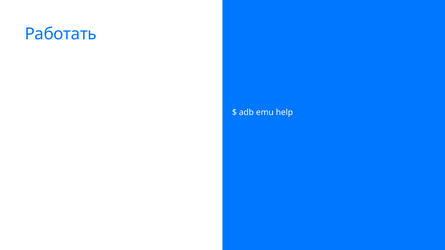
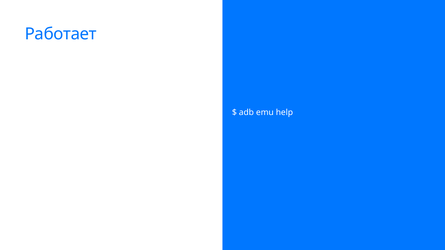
Работать: Работать -> Работает
